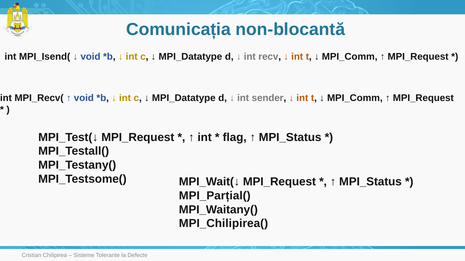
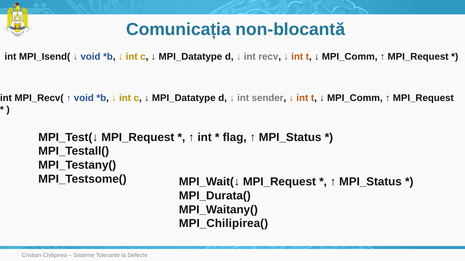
MPI_Parțial(: MPI_Parțial( -> MPI_Durata(
